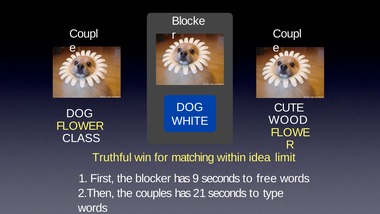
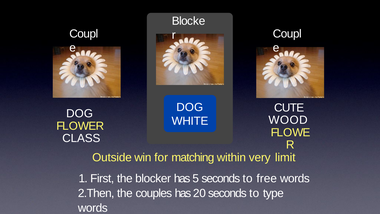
Truthful: Truthful -> Outside
idea: idea -> very
9: 9 -> 5
21: 21 -> 20
